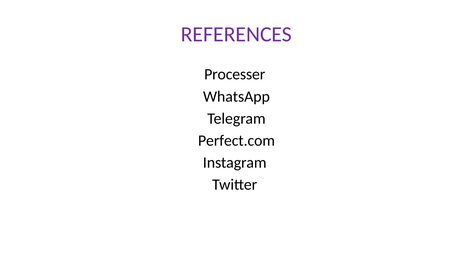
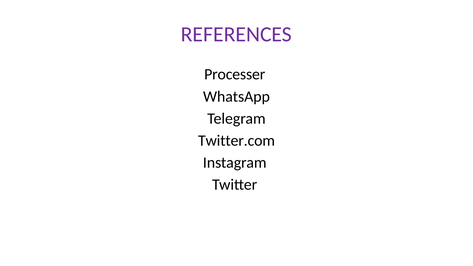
Perfect.com: Perfect.com -> Twitter.com
